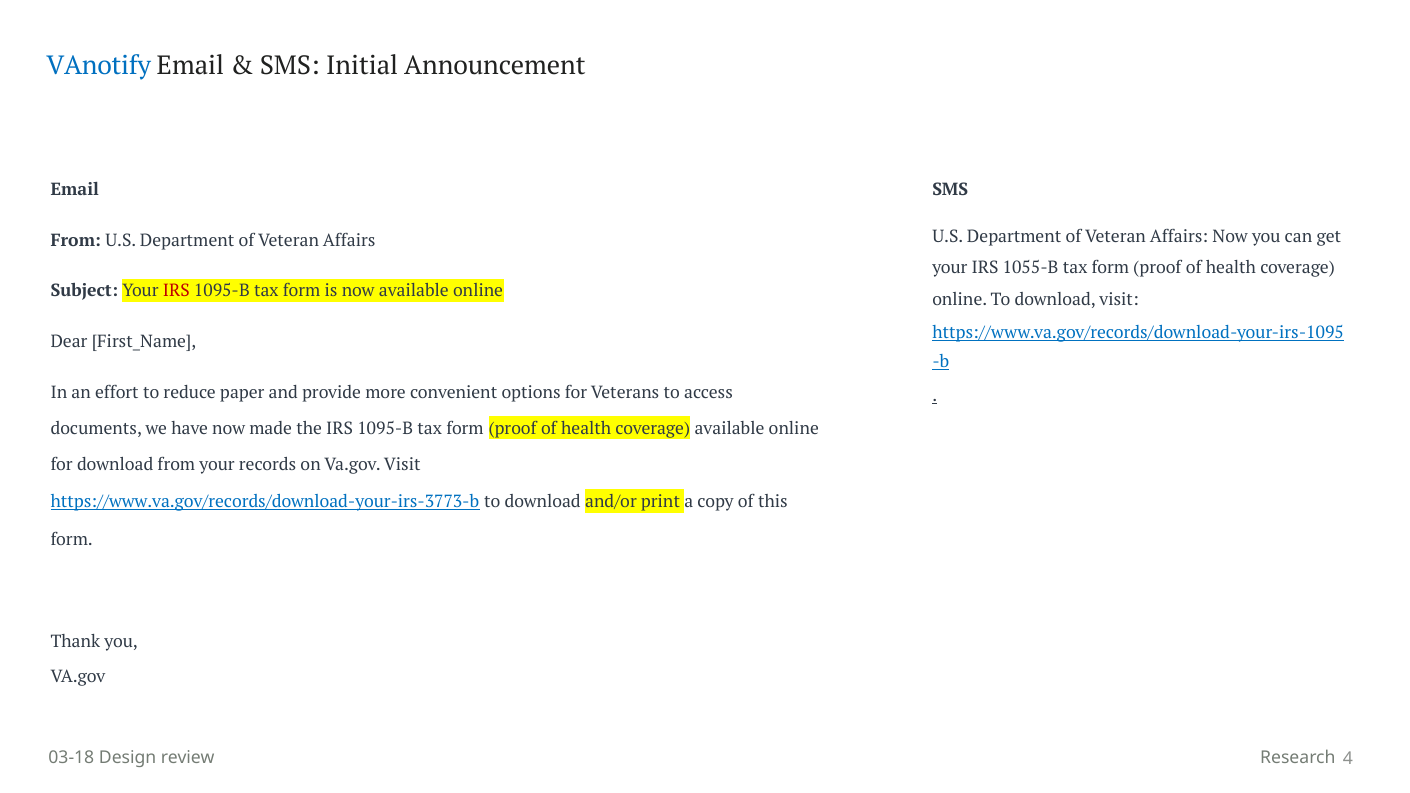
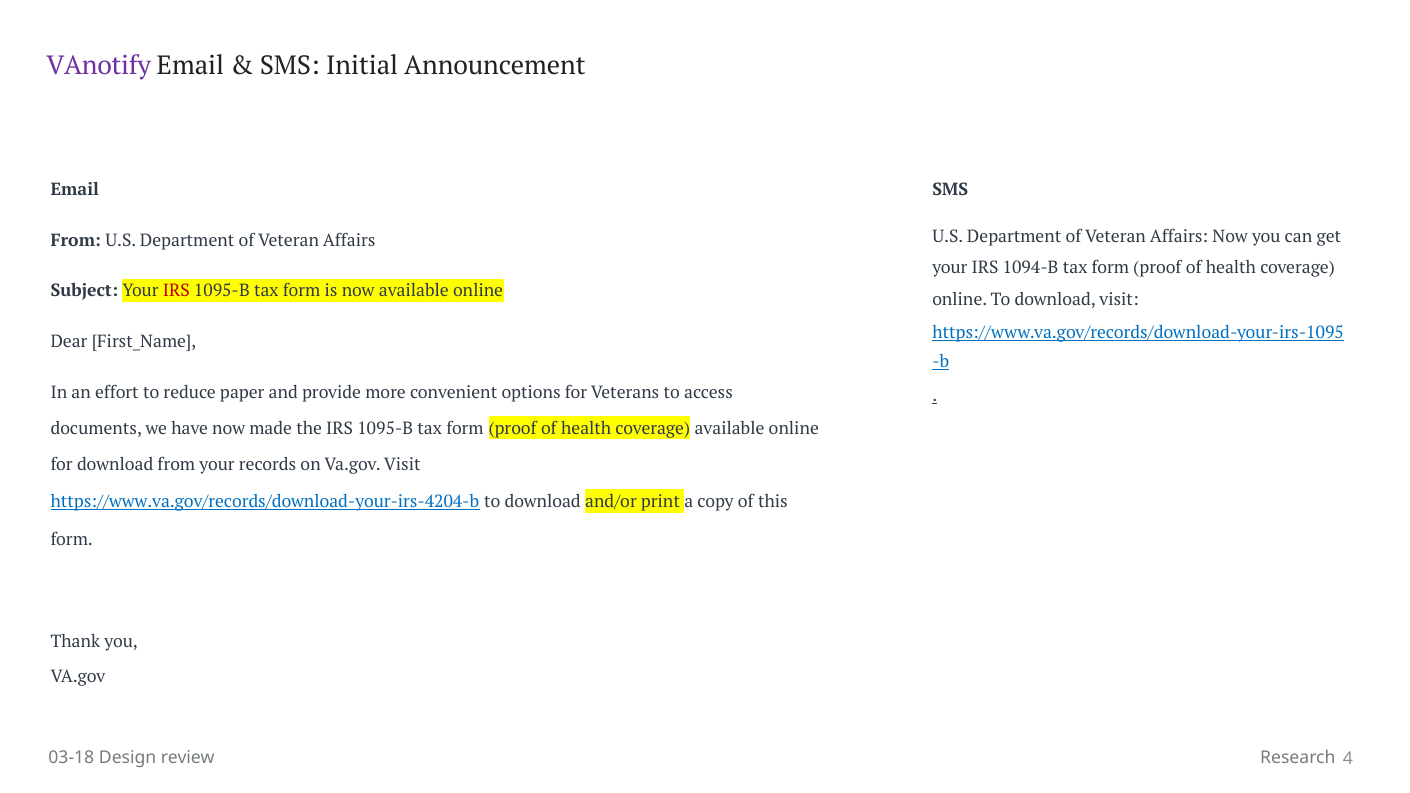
VAnotify colour: blue -> purple
1055-B: 1055-B -> 1094-B
https://www.va.gov/records/download-your-irs-3773-b: https://www.va.gov/records/download-your-irs-3773-b -> https://www.va.gov/records/download-your-irs-4204-b
